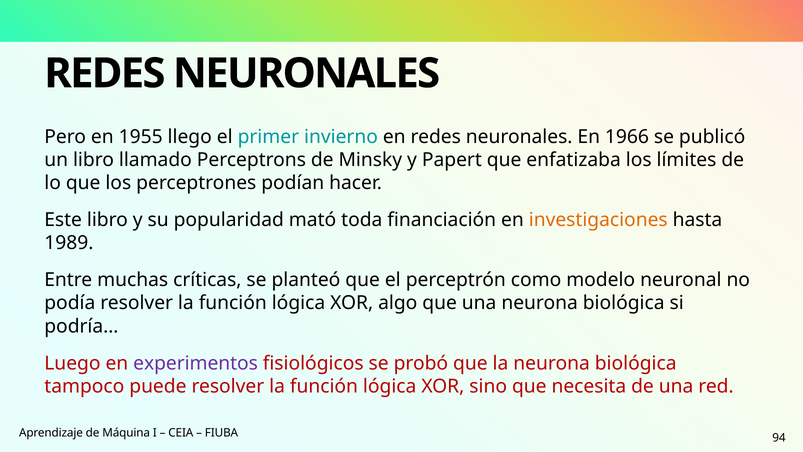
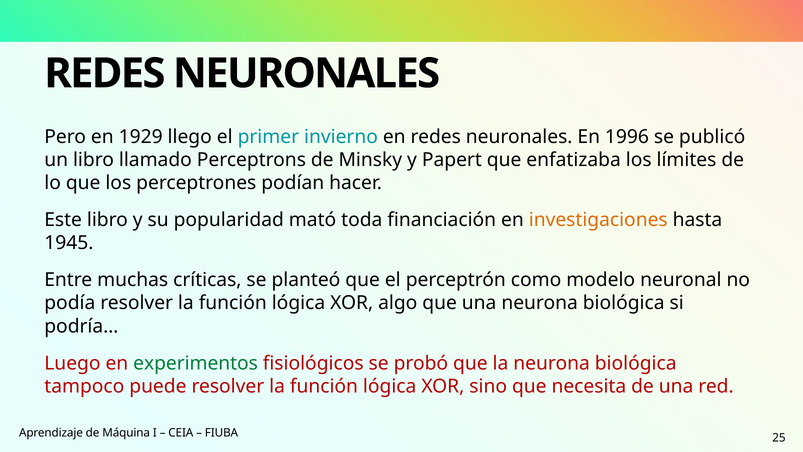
1955: 1955 -> 1929
1966: 1966 -> 1996
1989: 1989 -> 1945
experimentos colour: purple -> green
94: 94 -> 25
